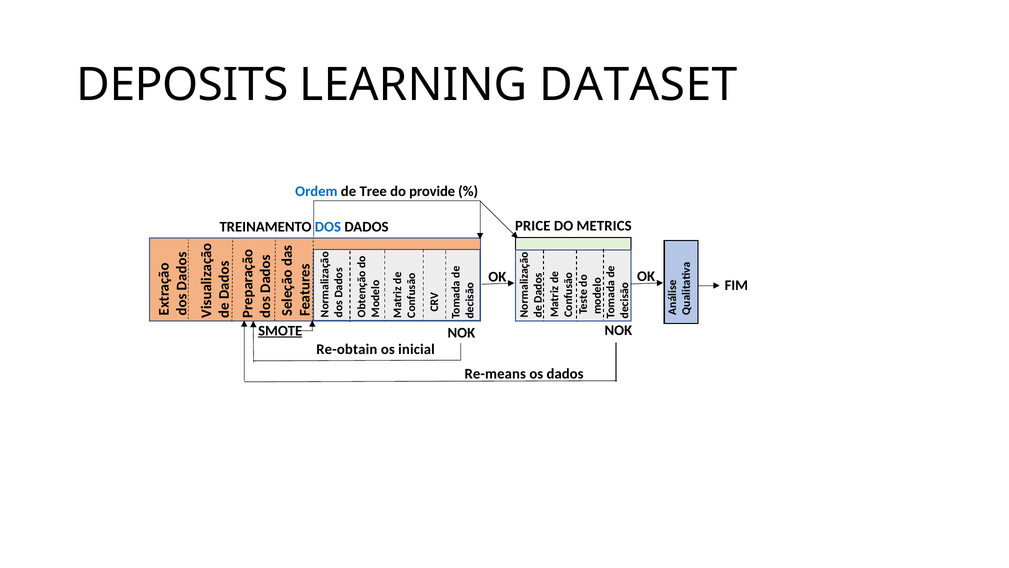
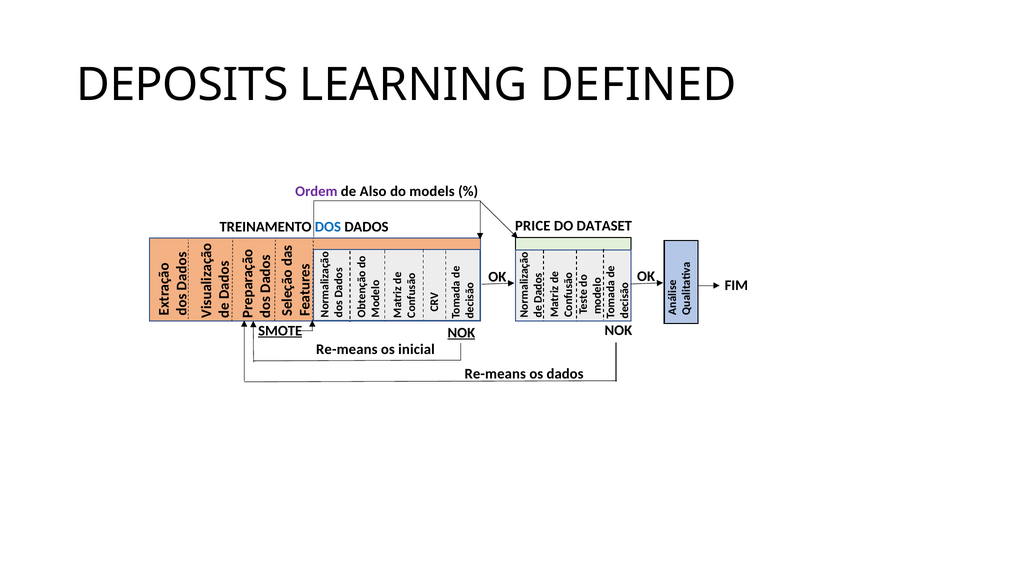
DATASET: DATASET -> DEFINED
Ordem colour: blue -> purple
Tree: Tree -> Also
provide: provide -> models
METRICS: METRICS -> DATASET
NOK at (461, 332) underline: none -> present
Re-obtain at (347, 349): Re-obtain -> Re-means
